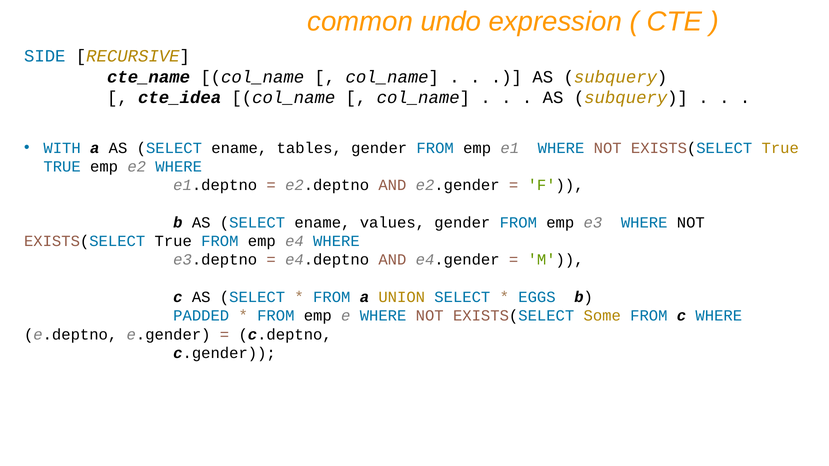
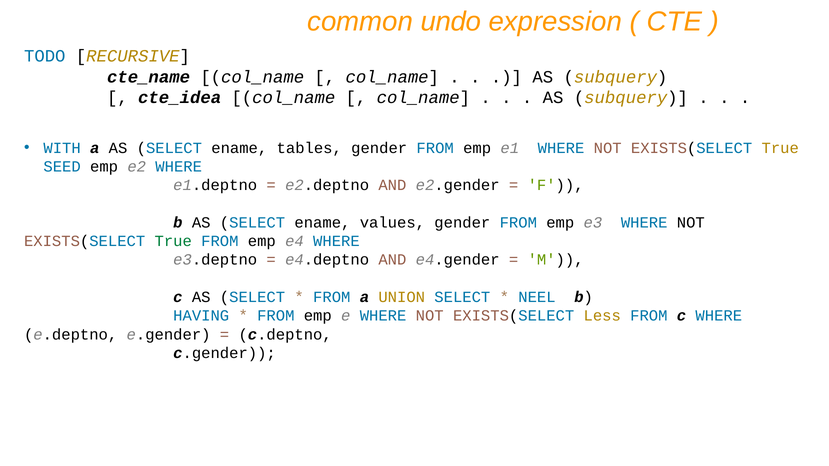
SIDE: SIDE -> TODO
TRUE at (62, 167): TRUE -> SEED
True at (173, 241) colour: black -> green
EGGS: EGGS -> NEEL
PADDED: PADDED -> HAVING
Some: Some -> Less
